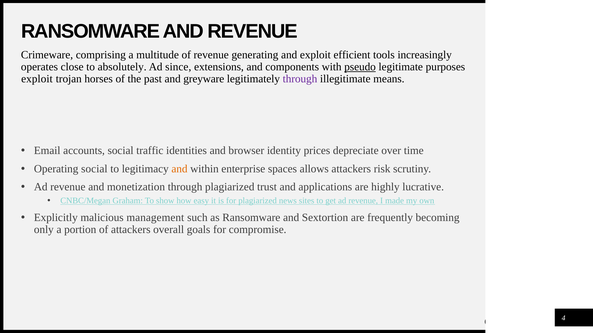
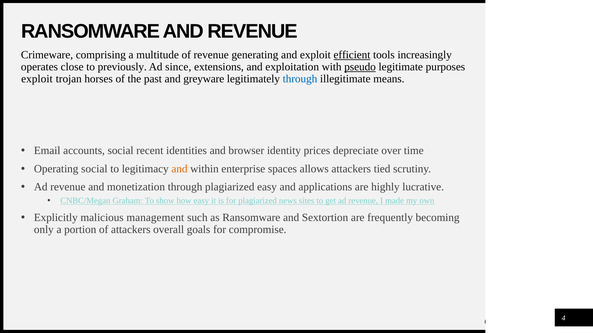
efficient underline: none -> present
absolutely: absolutely -> previously
components: components -> exploitation
through at (300, 79) colour: purple -> blue
traffic: traffic -> recent
risk: risk -> tied
plagiarized trust: trust -> easy
